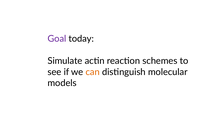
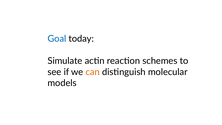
Goal colour: purple -> blue
